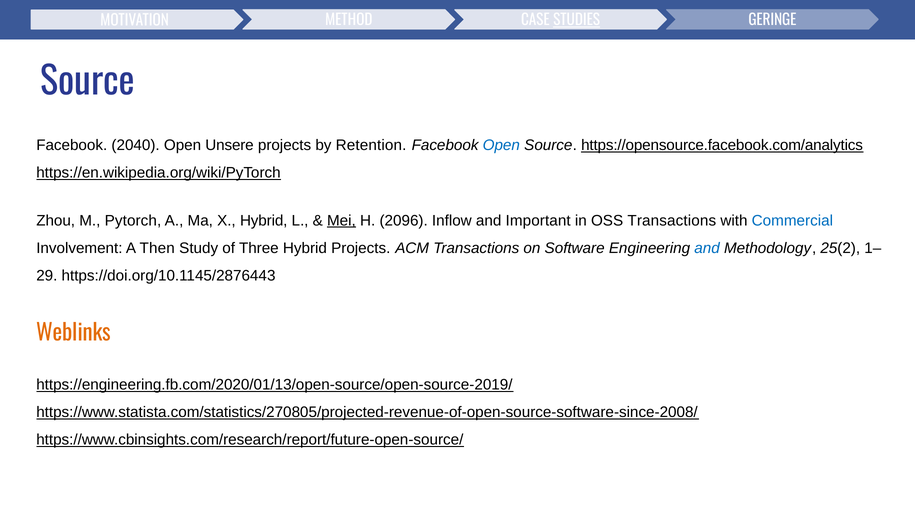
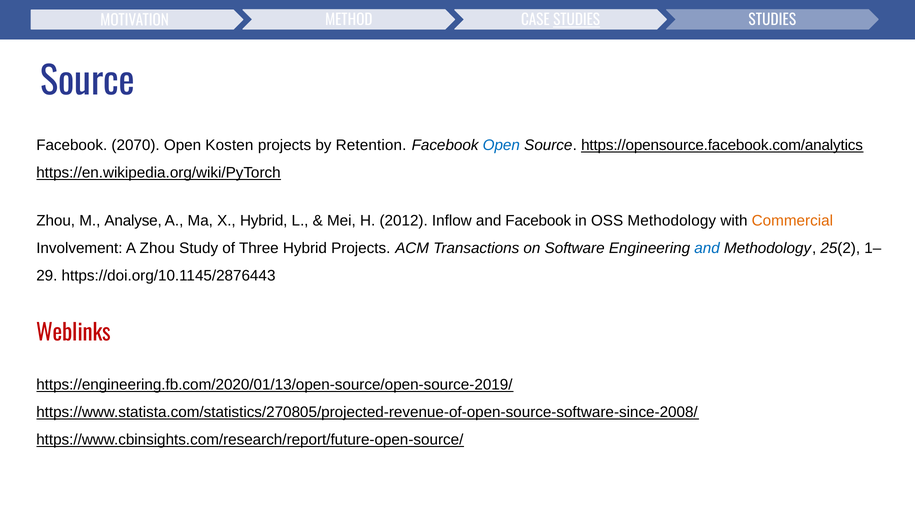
GERINGE at (772, 20): GERINGE -> STUDIES
2040: 2040 -> 2070
Unsere: Unsere -> Kosten
Pytorch: Pytorch -> Analyse
Mei underline: present -> none
2096: 2096 -> 2012
and Important: Important -> Facebook
OSS Transactions: Transactions -> Methodology
Commercial colour: blue -> orange
A Then: Then -> Zhou
Weblinks colour: orange -> red
